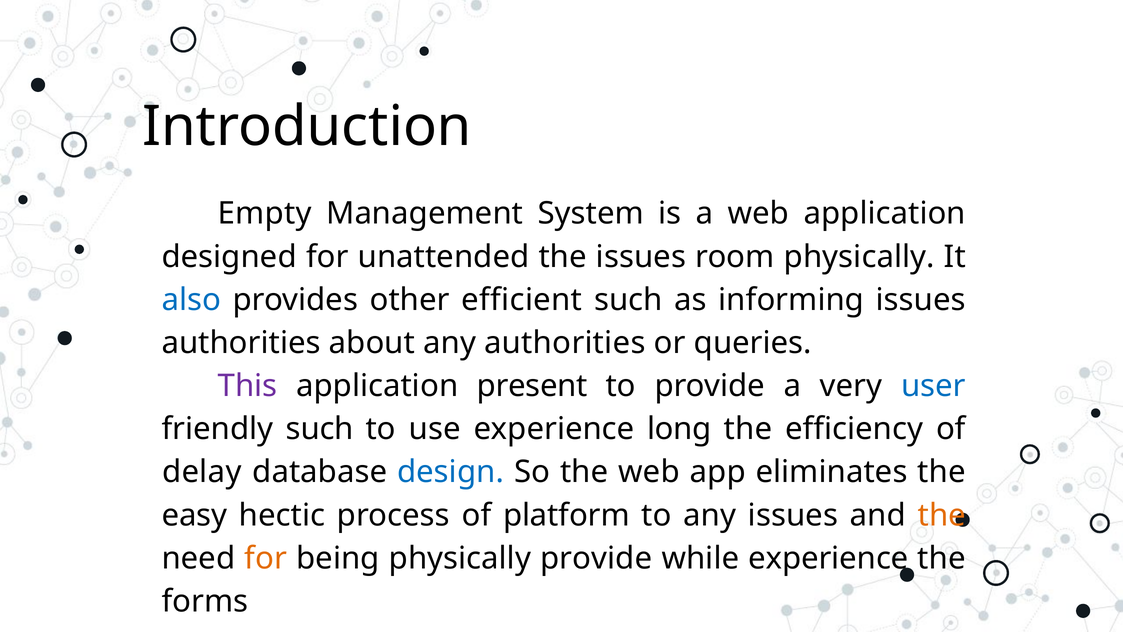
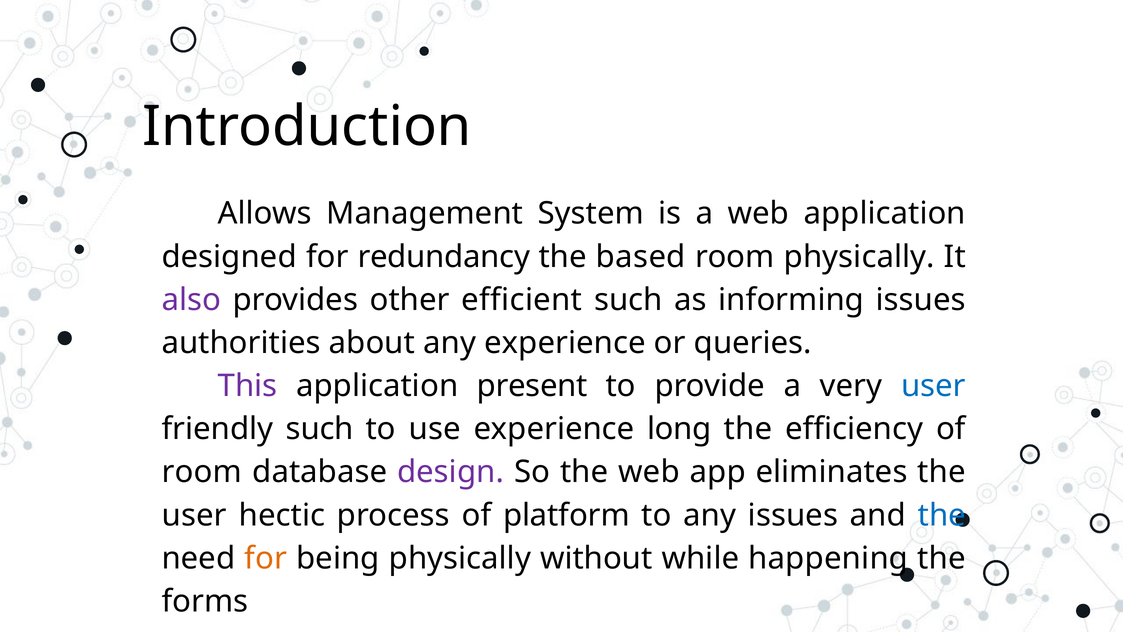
Empty: Empty -> Allows
unattended: unattended -> redundancy
the issues: issues -> based
also colour: blue -> purple
any authorities: authorities -> experience
delay at (202, 472): delay -> room
design colour: blue -> purple
easy at (194, 515): easy -> user
the at (942, 515) colour: orange -> blue
physically provide: provide -> without
while experience: experience -> happening
